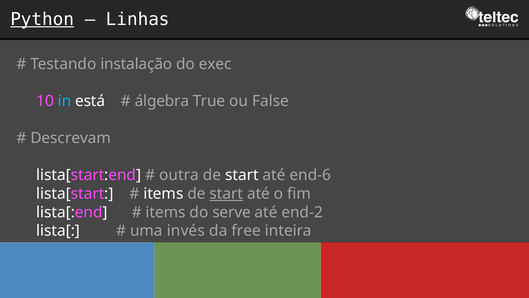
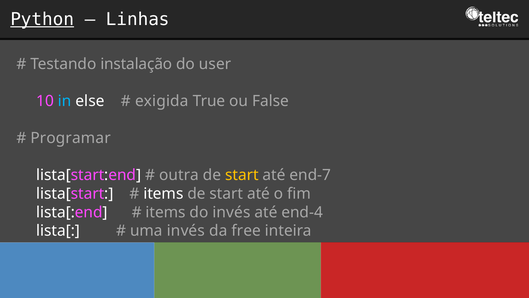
exec: exec -> user
está: está -> else
álgebra: álgebra -> exigida
Descrevam: Descrevam -> Programar
start at (242, 175) colour: white -> yellow
end-6: end-6 -> end-7
start at (226, 193) underline: present -> none
do serve: serve -> invés
end-2: end-2 -> end-4
